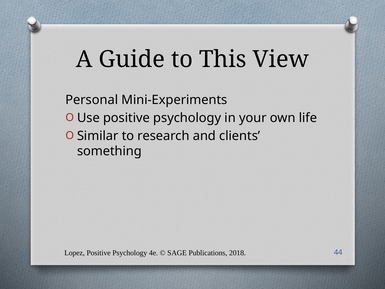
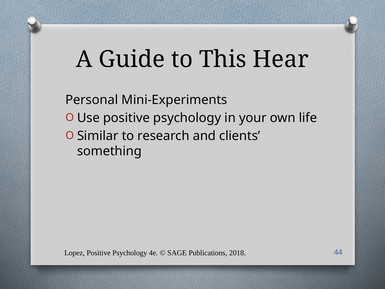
View: View -> Hear
